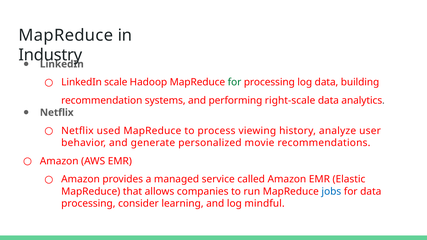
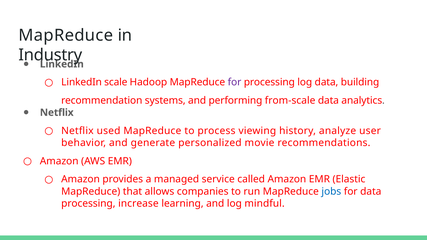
for at (235, 82) colour: green -> purple
right-scale: right-scale -> from-scale
consider: consider -> increase
